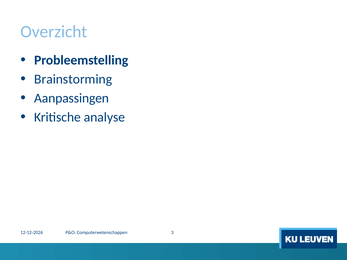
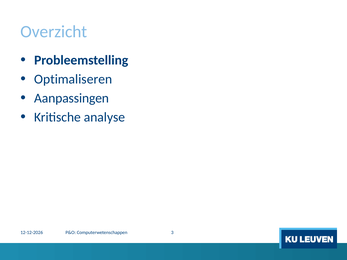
Brainstorming: Brainstorming -> Optimaliseren
